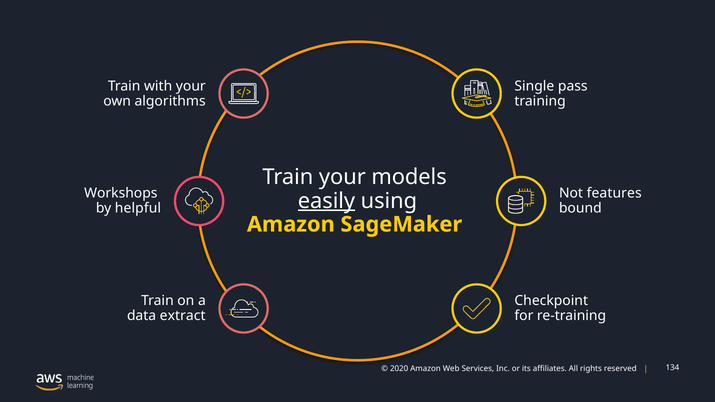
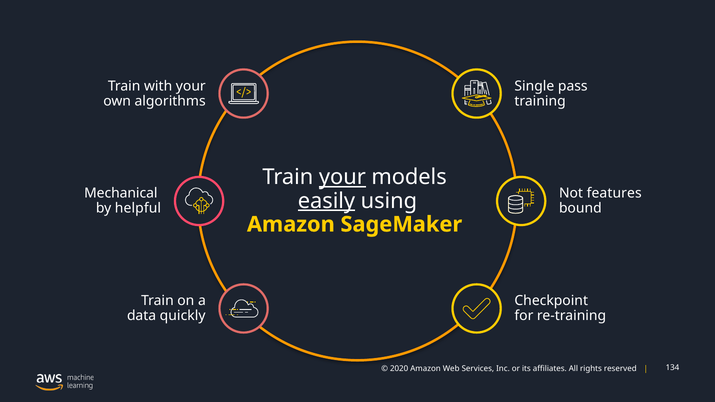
your at (342, 177) underline: none -> present
Workshops: Workshops -> Mechanical
extract: extract -> quickly
